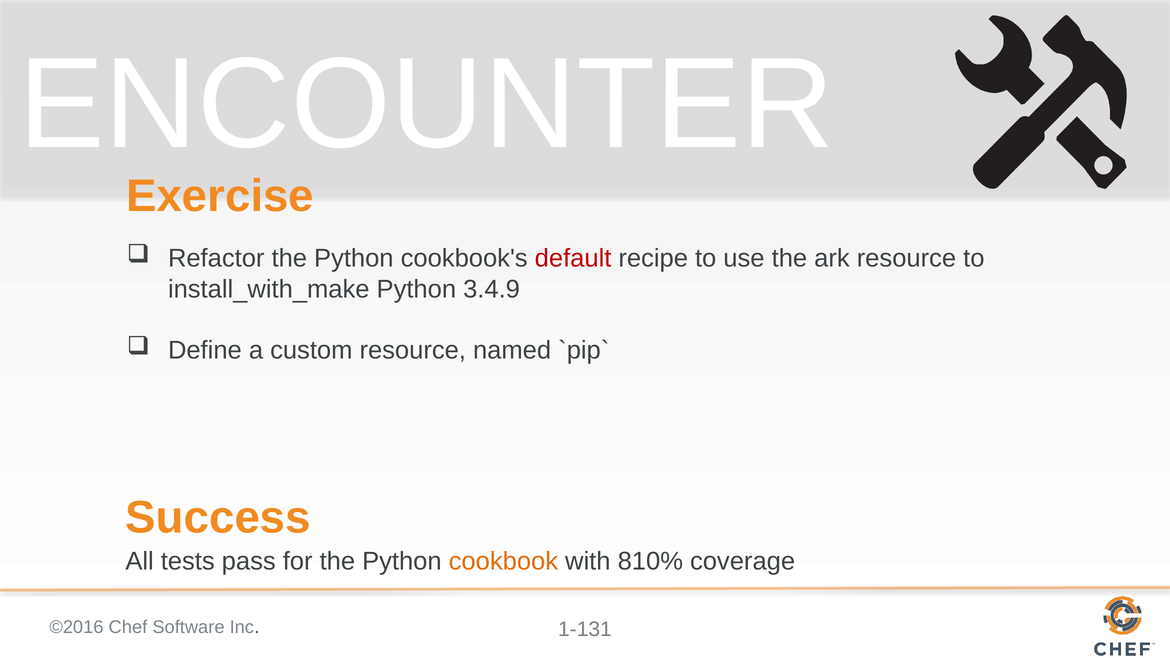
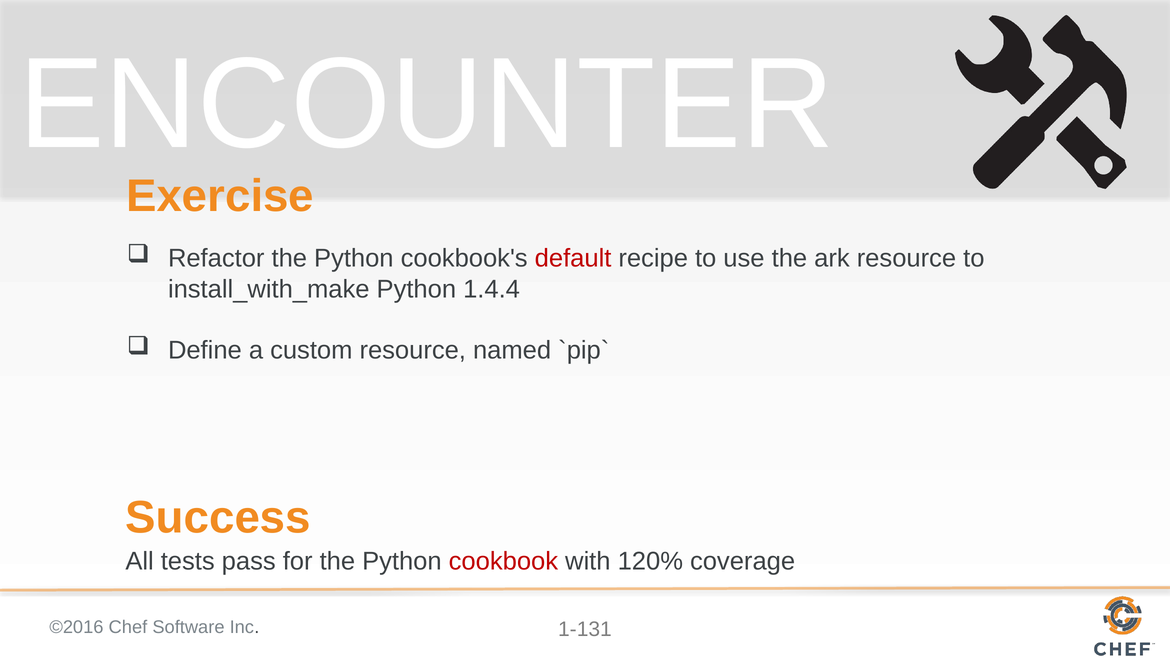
3.4.9: 3.4.9 -> 1.4.4
cookbook colour: orange -> red
810%: 810% -> 120%
